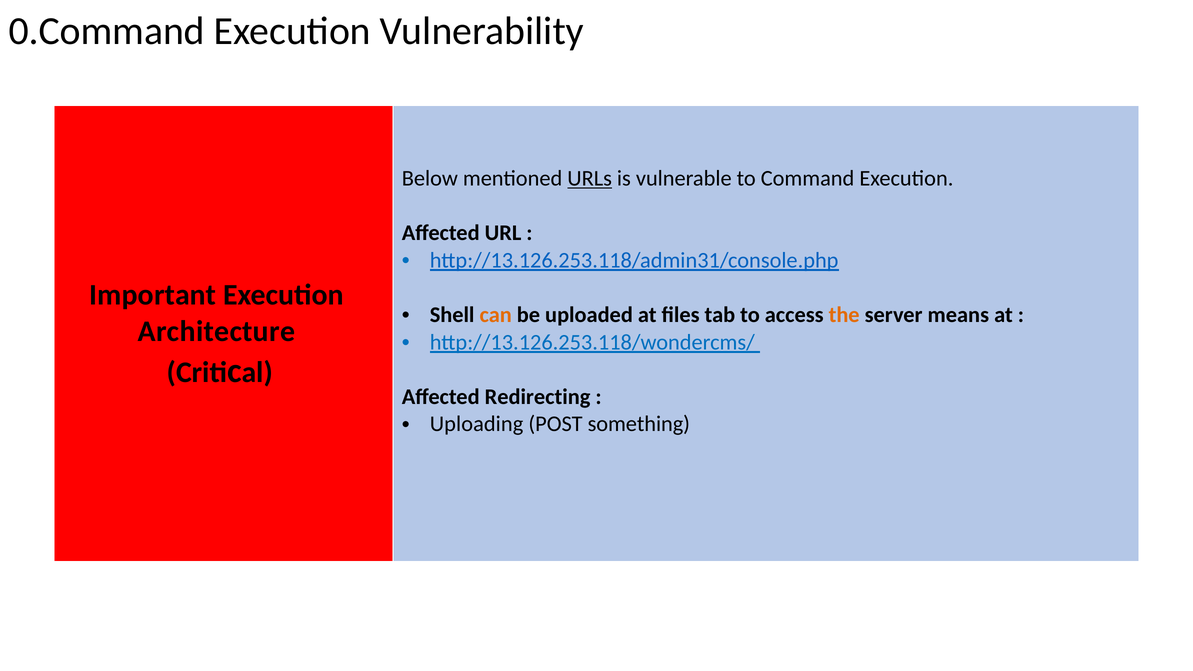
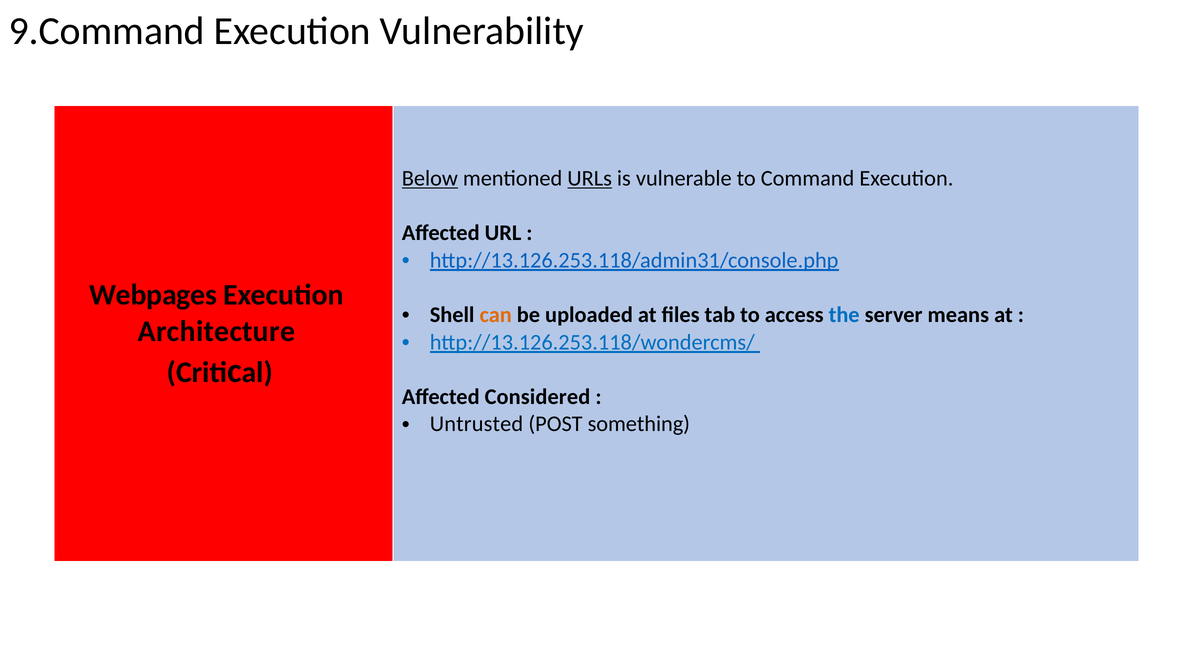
0.Command: 0.Command -> 9.Command
Below underline: none -> present
Important: Important -> Webpages
the colour: orange -> blue
Redirecting: Redirecting -> Considered
Uploading: Uploading -> Untrusted
